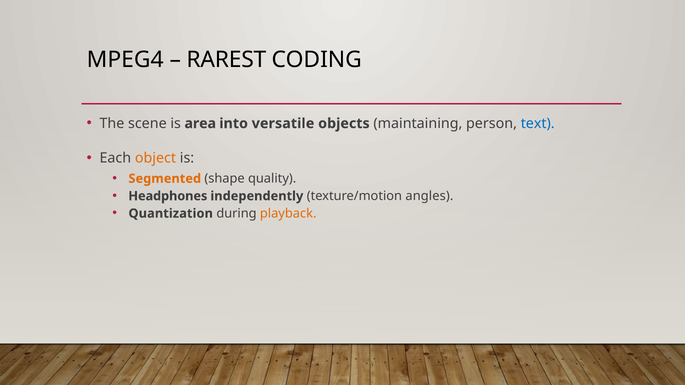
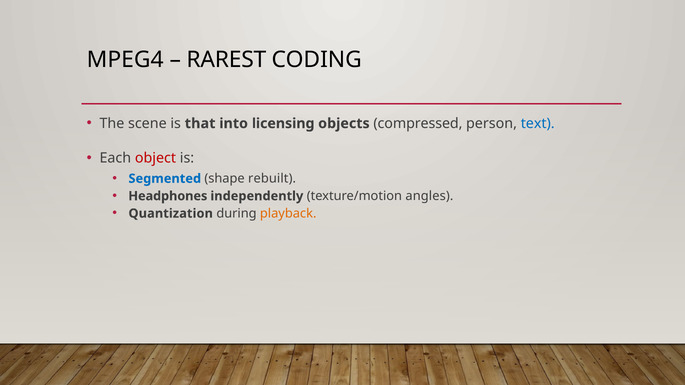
area: area -> that
versatile: versatile -> licensing
maintaining: maintaining -> compressed
object colour: orange -> red
Segmented colour: orange -> blue
quality: quality -> rebuilt
